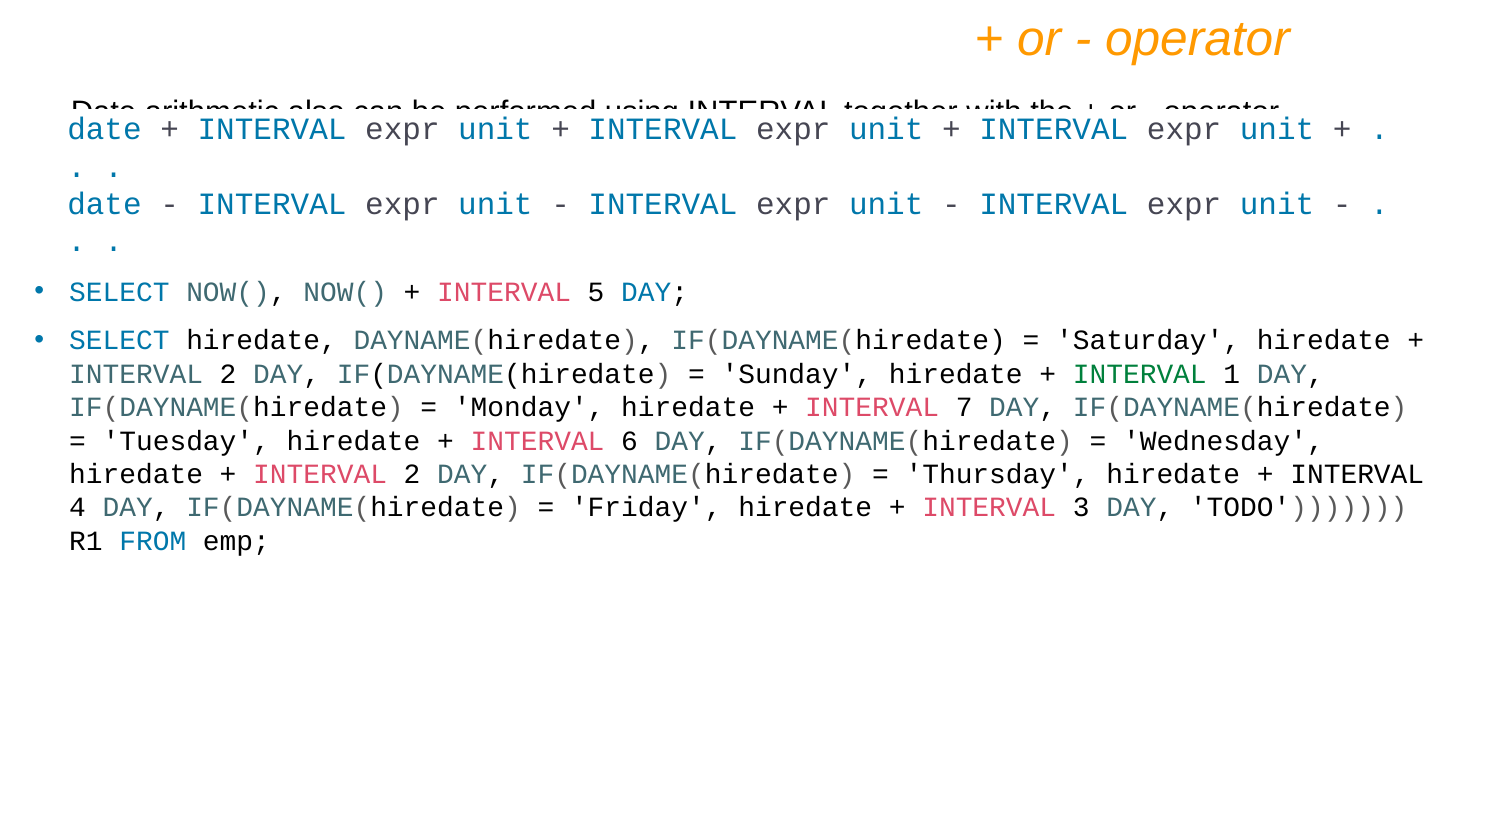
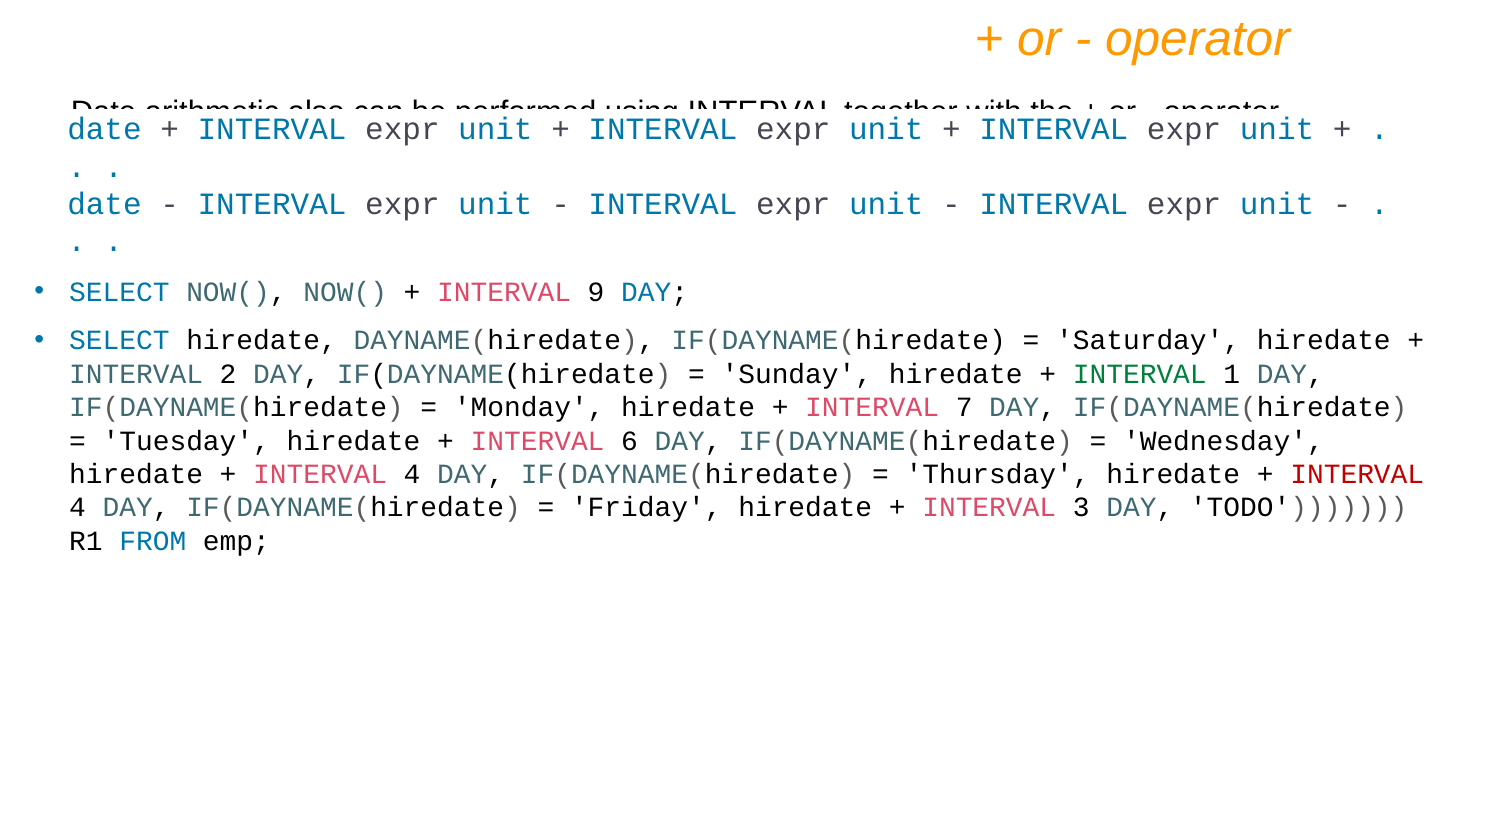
5: 5 -> 9
2 at (412, 475): 2 -> 4
INTERVAL at (1357, 475) colour: black -> red
